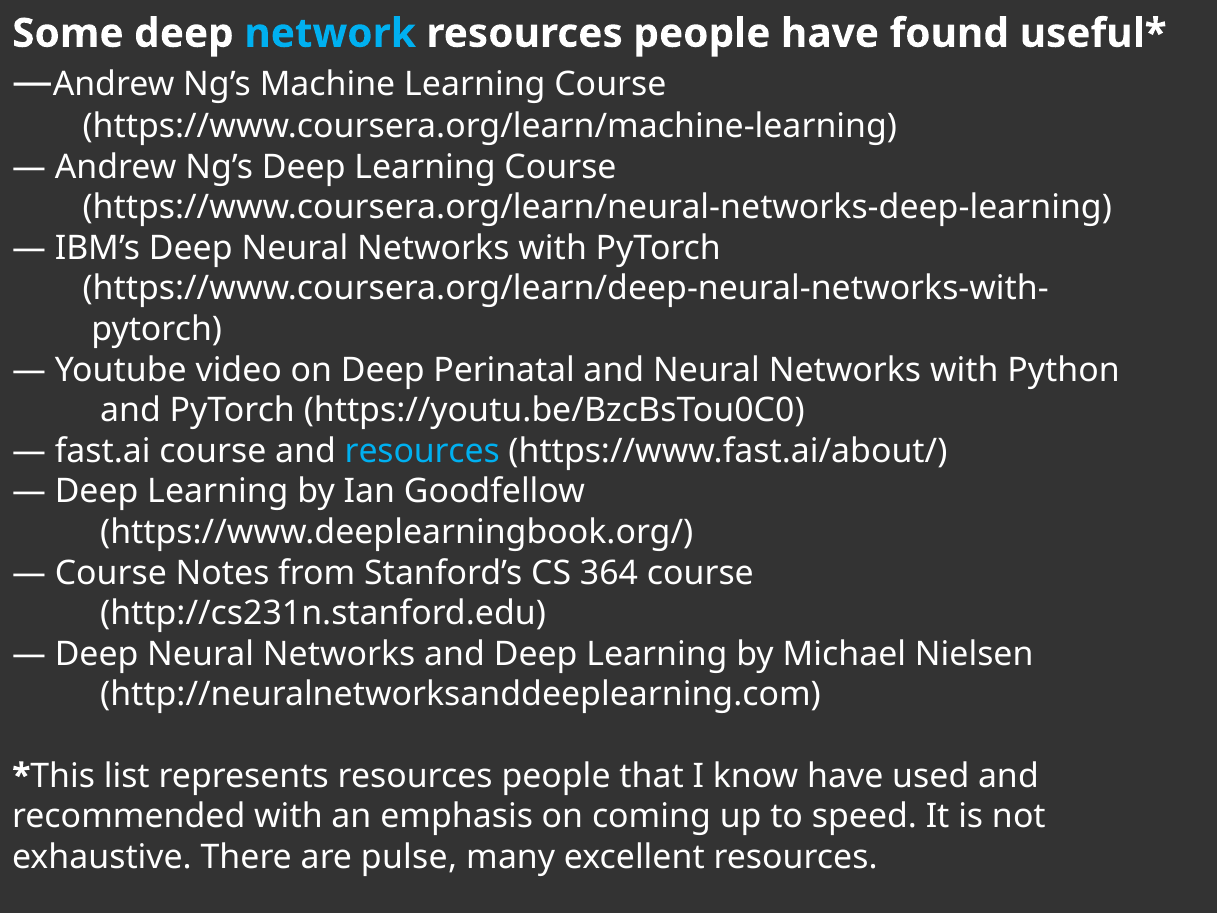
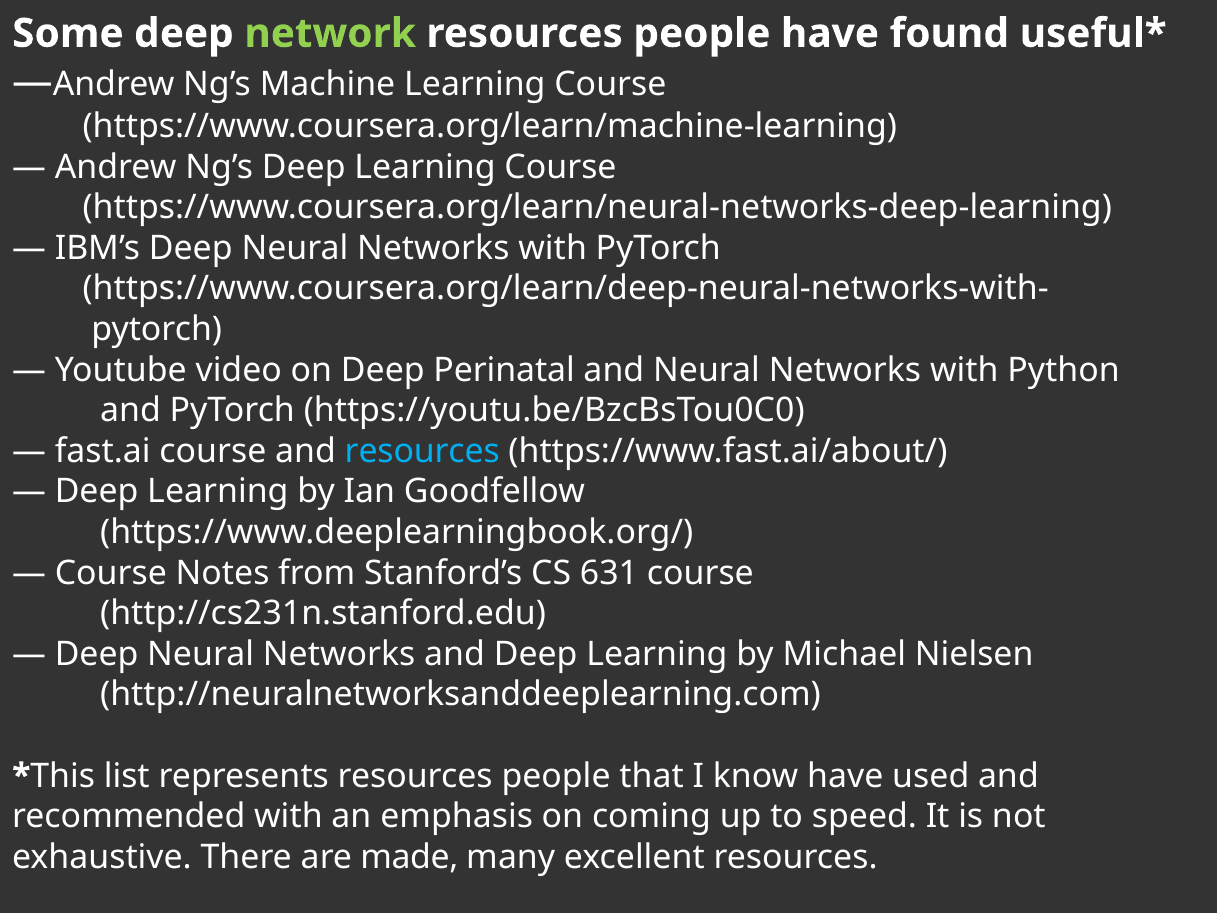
network colour: light blue -> light green
364: 364 -> 631
pulse: pulse -> made
